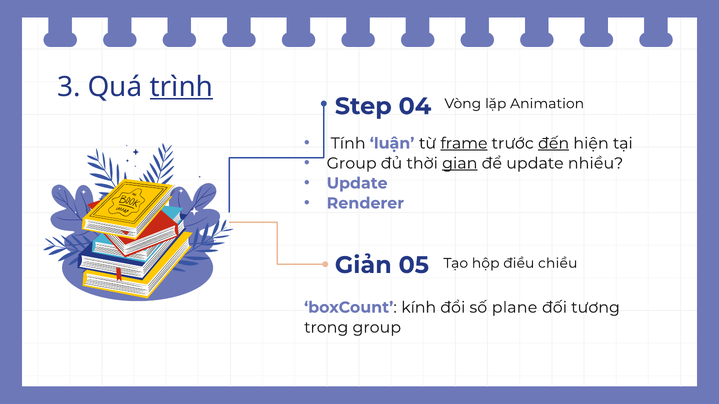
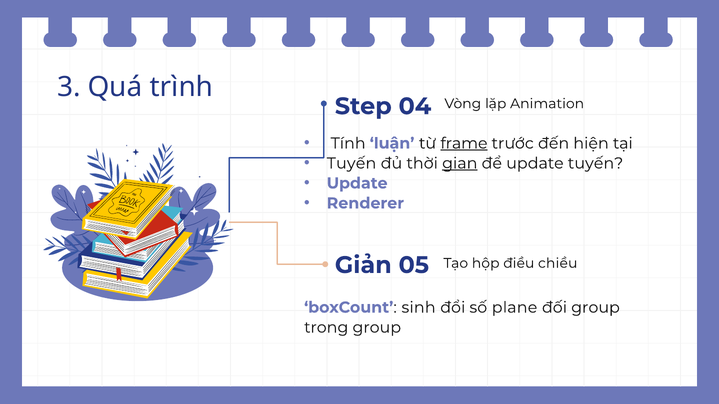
trình underline: present -> none
đến underline: present -> none
Group at (352, 163): Group -> Tuyến
update nhiều: nhiều -> tuyến
kính: kính -> sinh
đối tương: tương -> group
